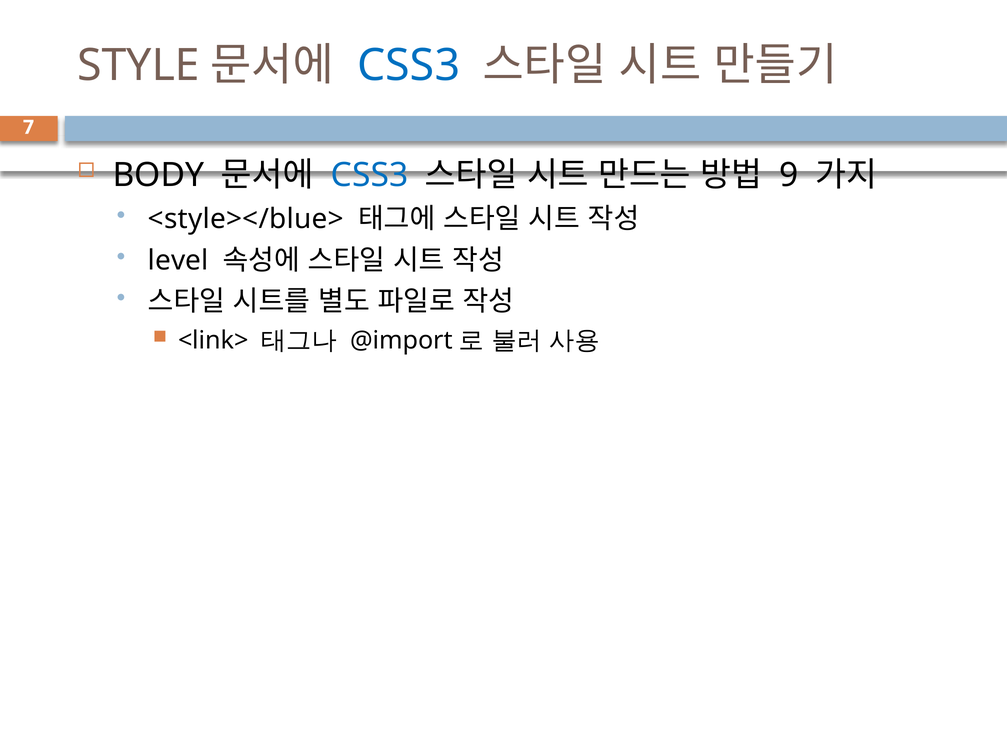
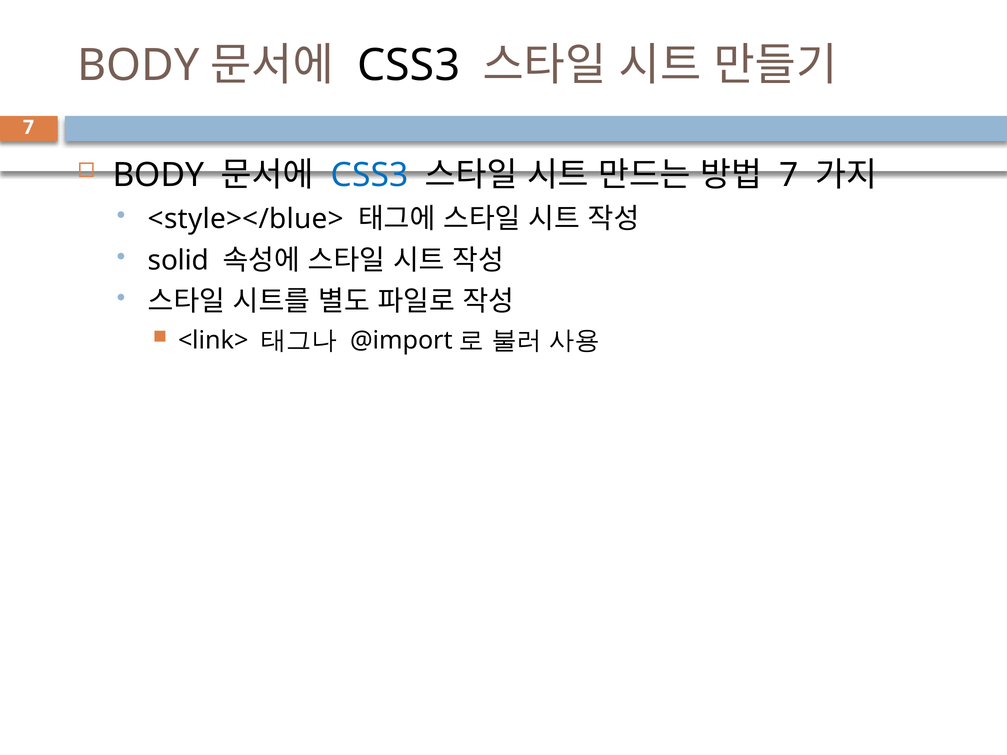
STYLE at (139, 66): STYLE -> BODY
CSS3 at (409, 66) colour: blue -> black
9 at (789, 175): 9 -> 7
level: level -> solid
